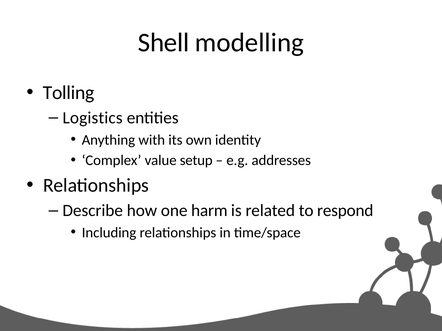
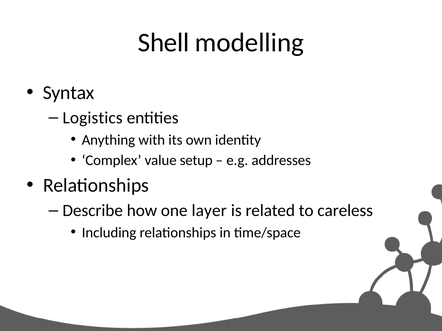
Tolling: Tolling -> Syntax
harm: harm -> layer
respond: respond -> careless
